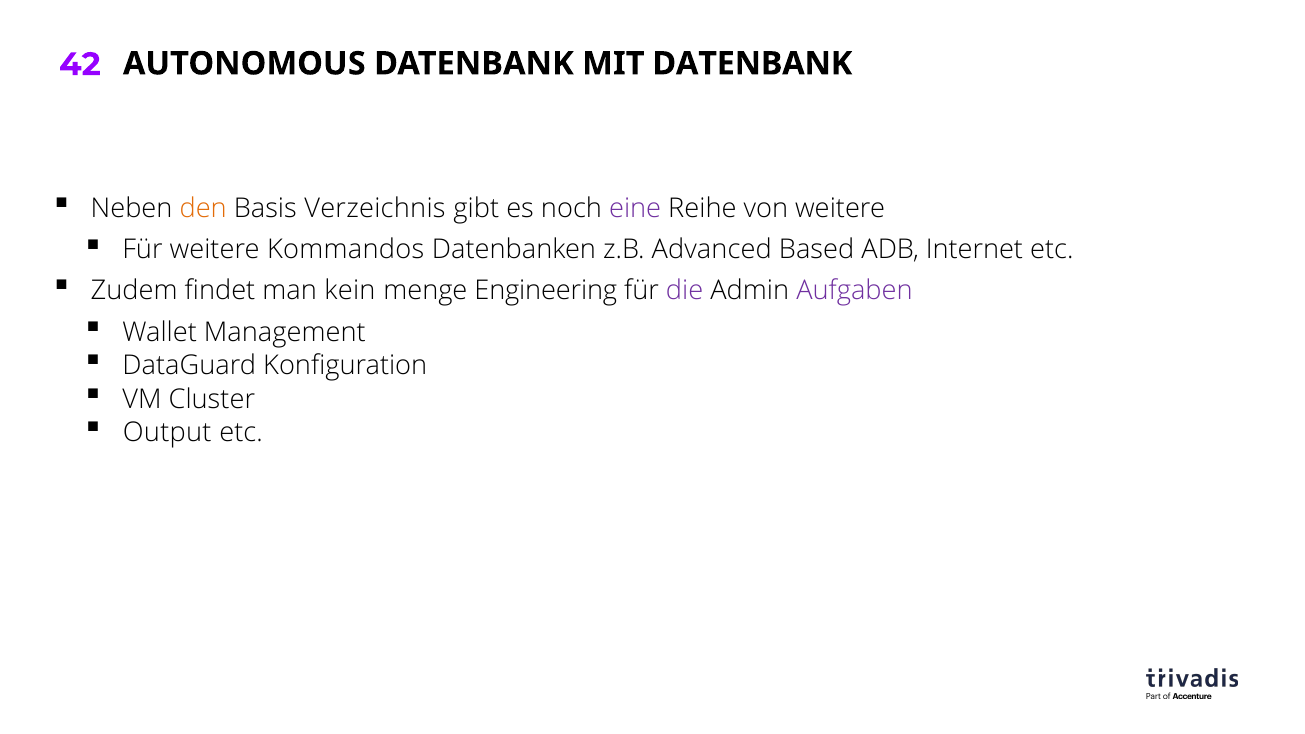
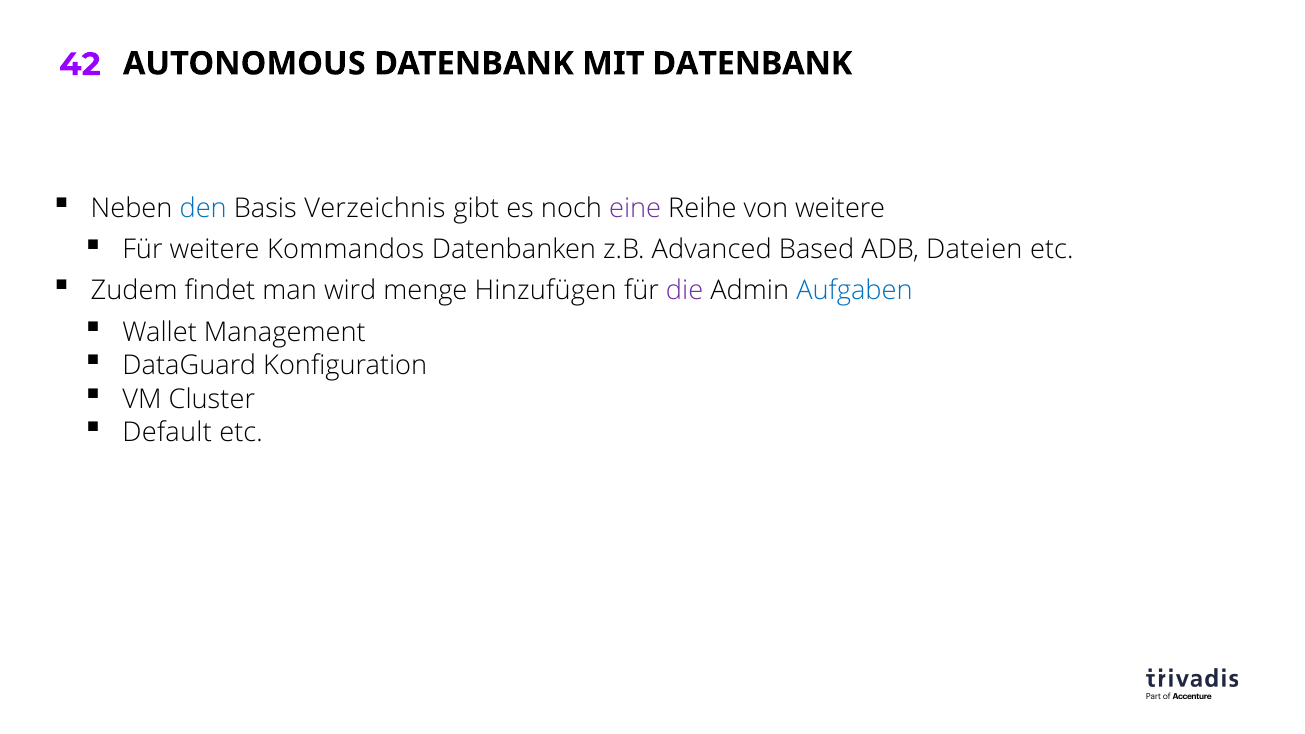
den colour: orange -> blue
Internet: Internet -> Dateien
kein: kein -> wird
Engineering: Engineering -> Hinzufügen
Aufgaben colour: purple -> blue
Output: Output -> Default
